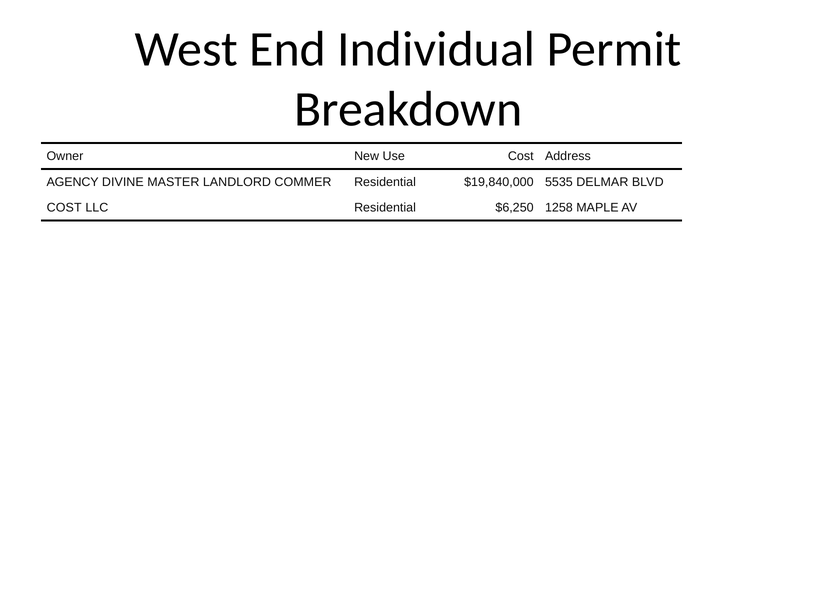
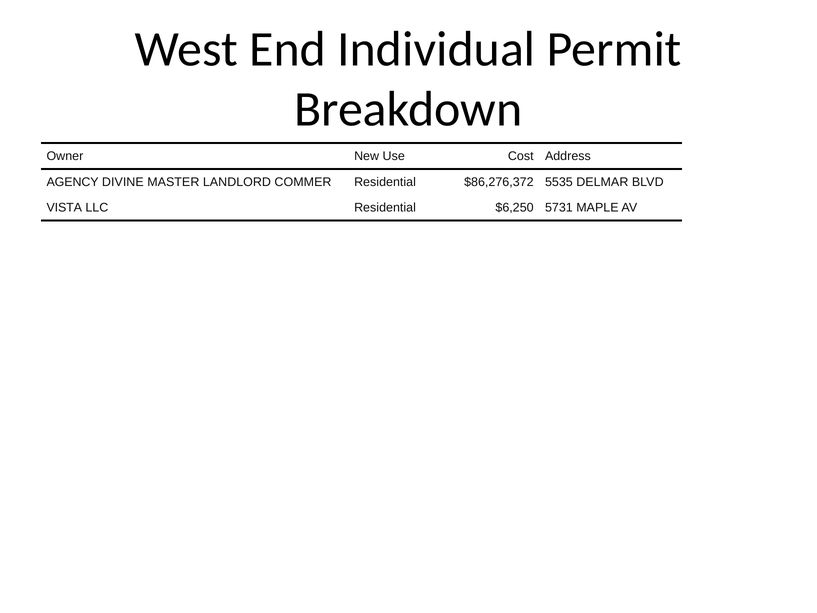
$19,840,000: $19,840,000 -> $86,276,372
COST at (64, 208): COST -> VISTA
1258: 1258 -> 5731
